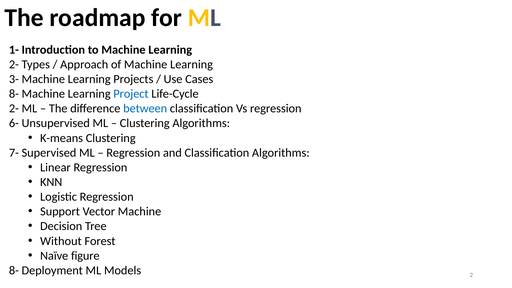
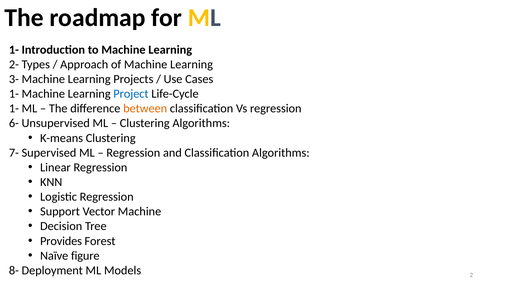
8- at (14, 94): 8- -> 1-
2- at (14, 109): 2- -> 1-
between colour: blue -> orange
Without: Without -> Provides
